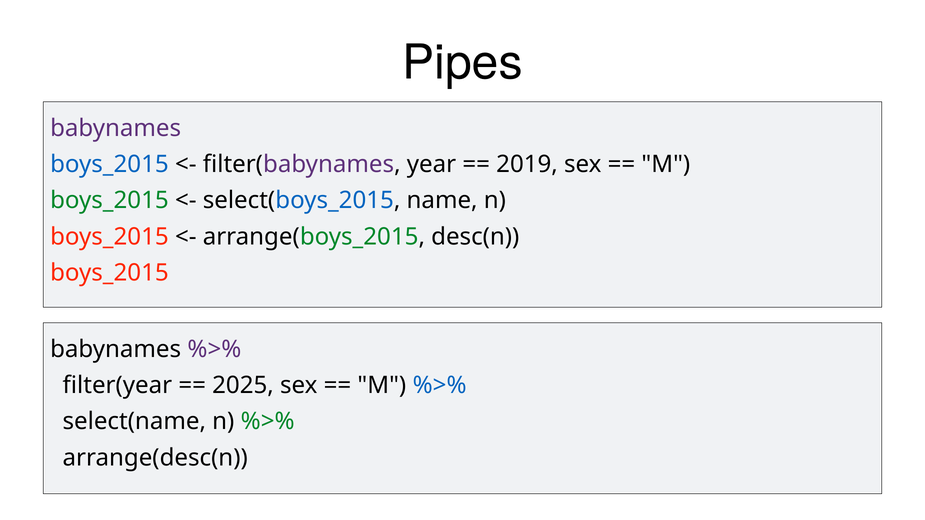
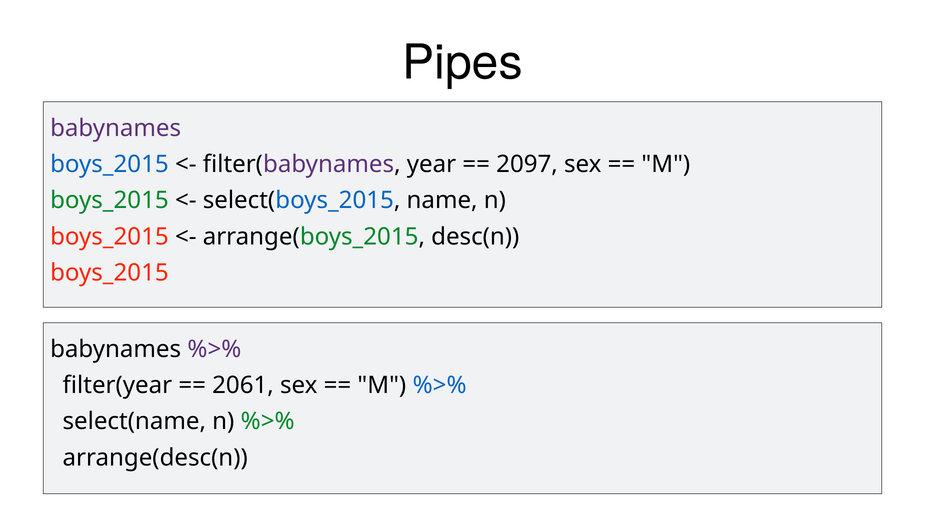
2019: 2019 -> 2097
2025: 2025 -> 2061
